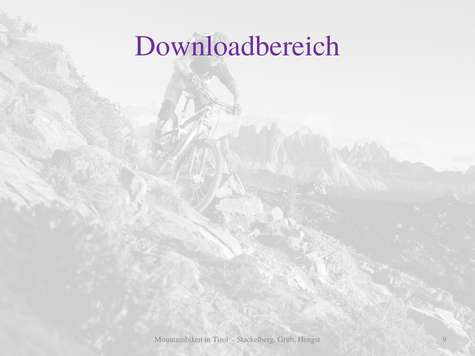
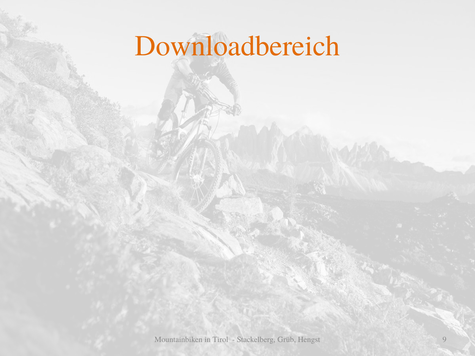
Downloadbereich colour: purple -> orange
